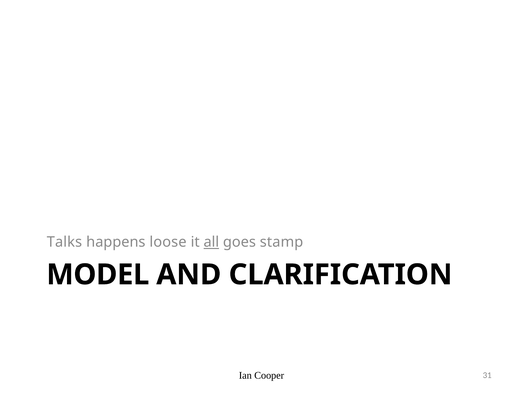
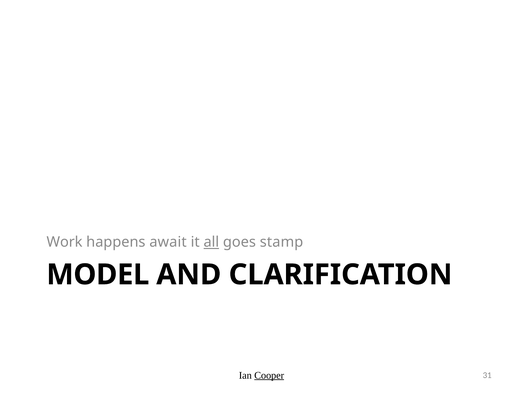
Talks: Talks -> Work
loose: loose -> await
Cooper underline: none -> present
